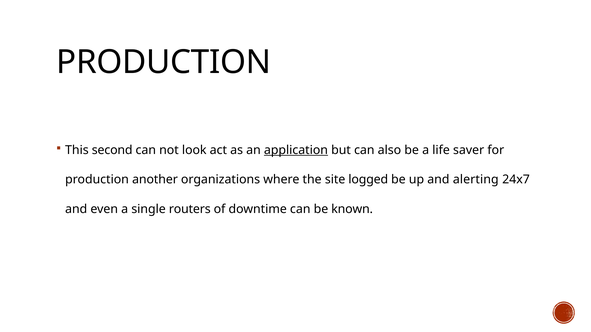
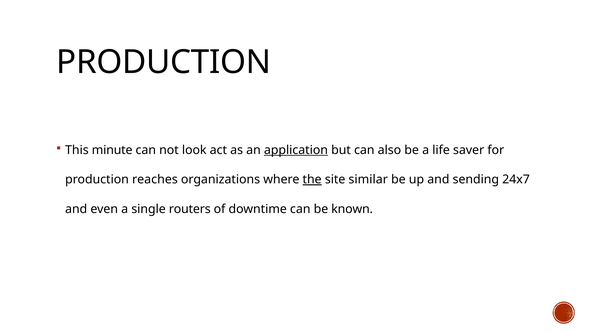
second: second -> minute
another: another -> reaches
the underline: none -> present
logged: logged -> similar
alerting: alerting -> sending
